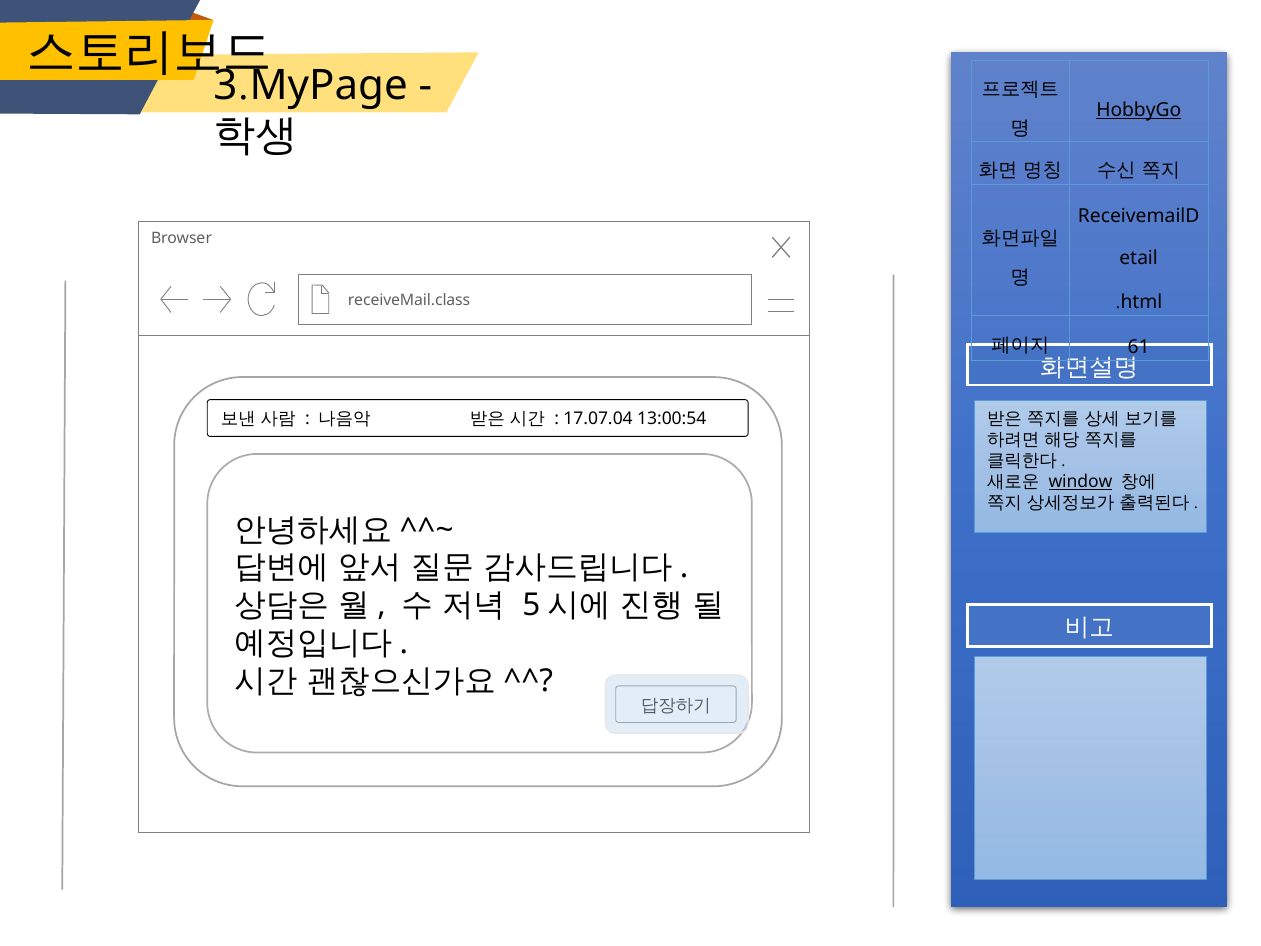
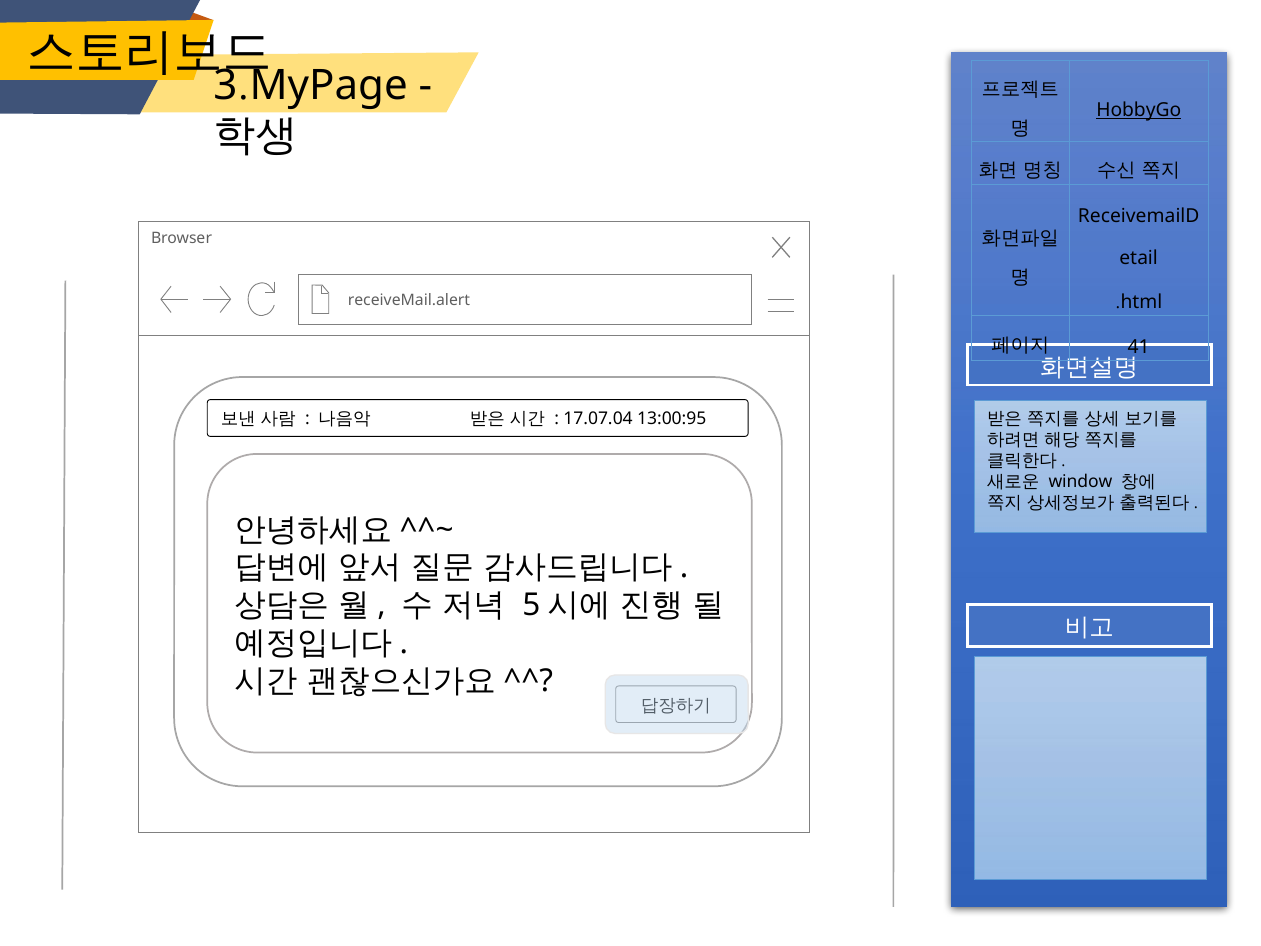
receiveMail.class: receiveMail.class -> receiveMail.alert
61: 61 -> 41
13:00:54: 13:00:54 -> 13:00:95
window underline: present -> none
